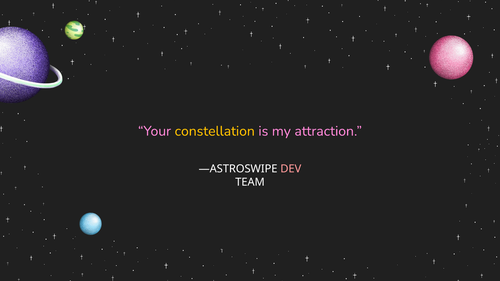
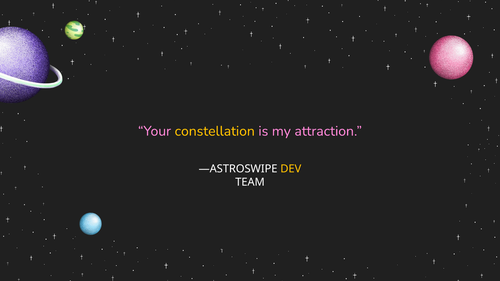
DEV colour: pink -> yellow
